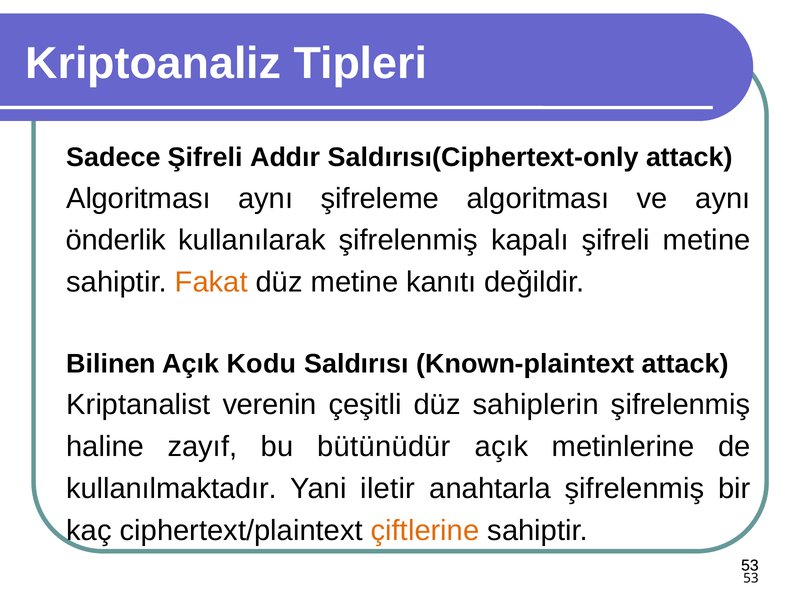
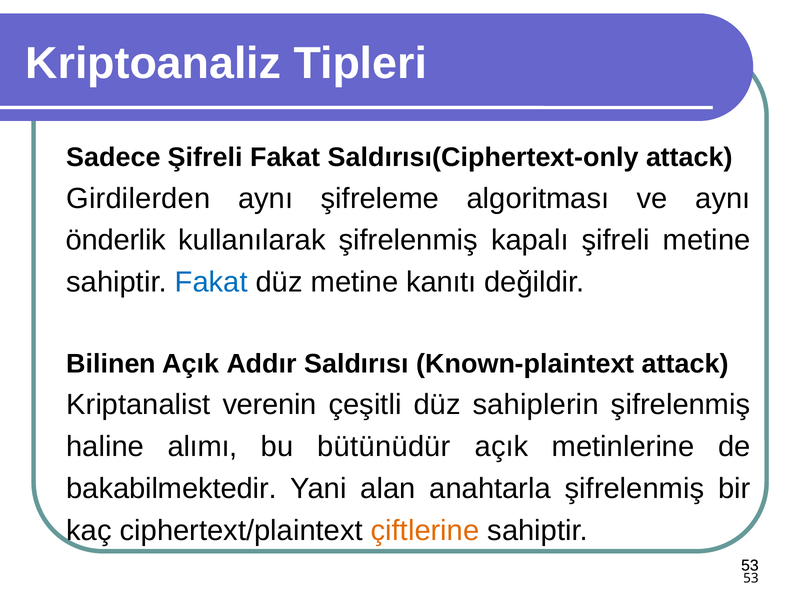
Şifreli Addır: Addır -> Fakat
Algoritması at (138, 199): Algoritması -> Girdilerden
Fakat at (211, 282) colour: orange -> blue
Kodu: Kodu -> Addır
zayıf: zayıf -> alımı
kullanılmaktadır: kullanılmaktadır -> bakabilmektedir
iletir: iletir -> alan
